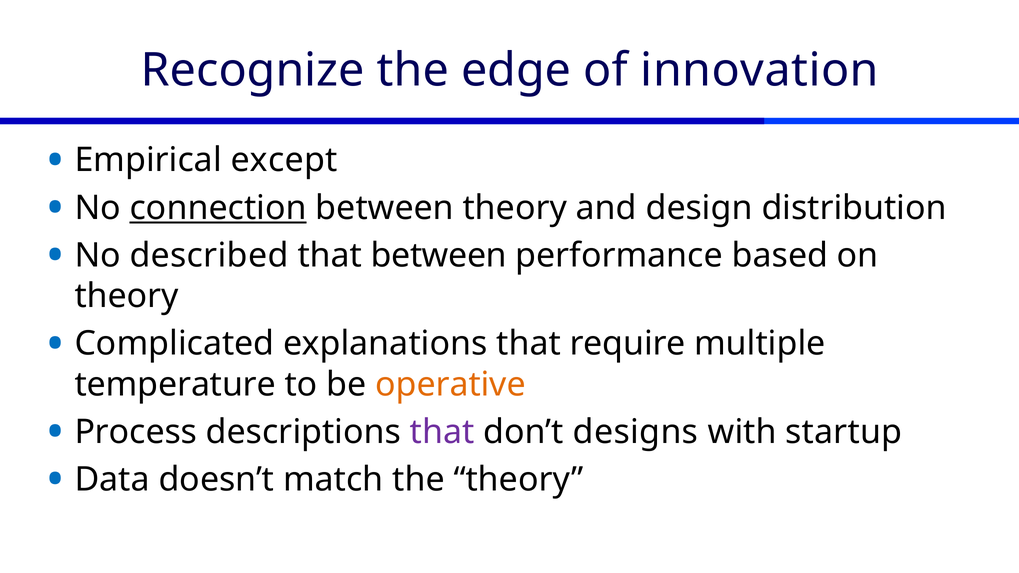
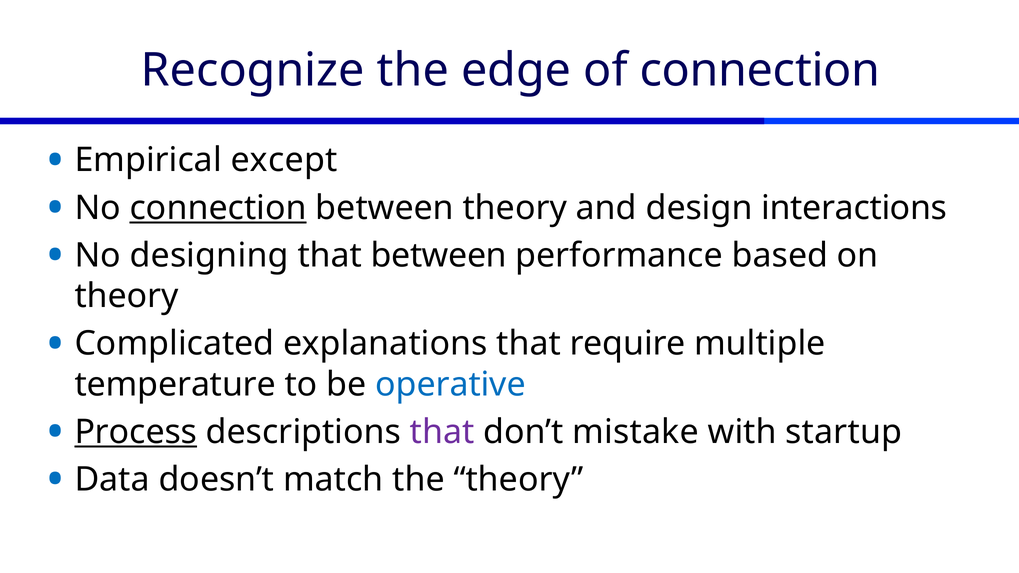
of innovation: innovation -> connection
distribution: distribution -> interactions
described: described -> designing
operative colour: orange -> blue
Process underline: none -> present
designs: designs -> mistake
